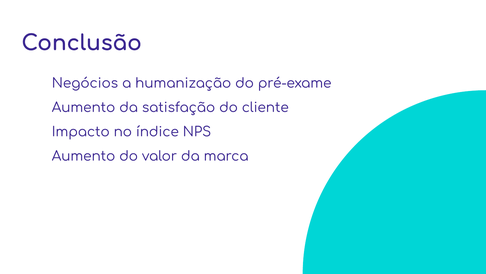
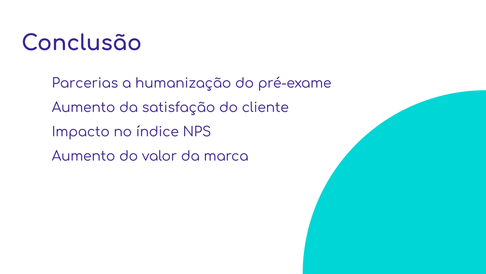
Negócios: Negócios -> Parcerias
